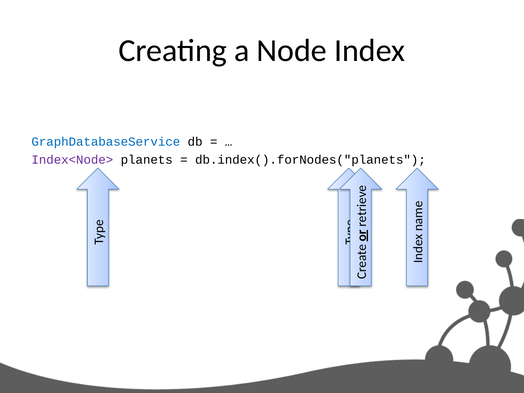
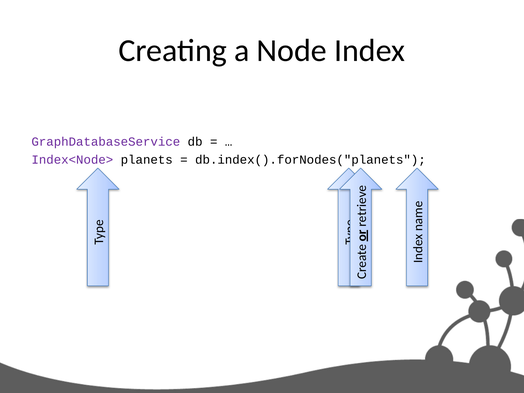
GraphDatabaseService colour: blue -> purple
